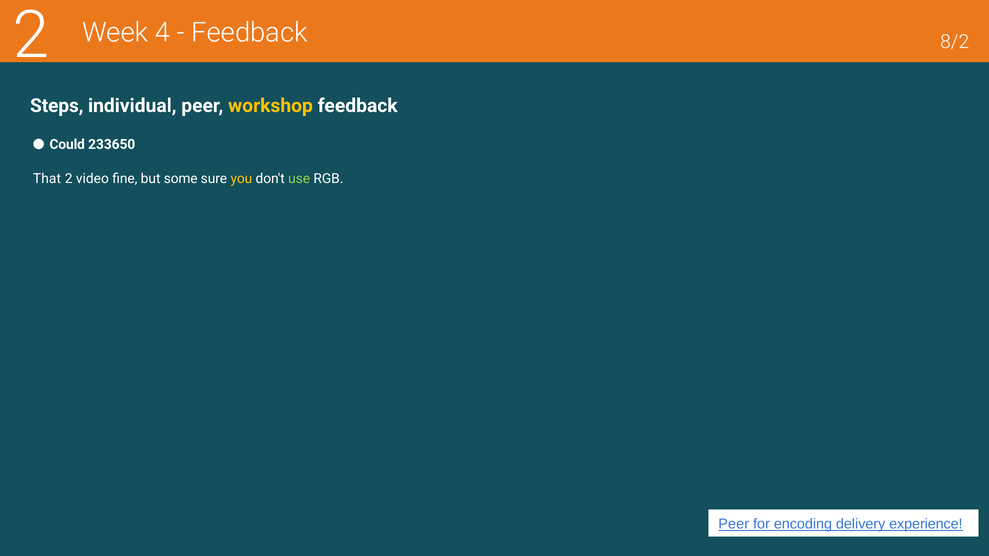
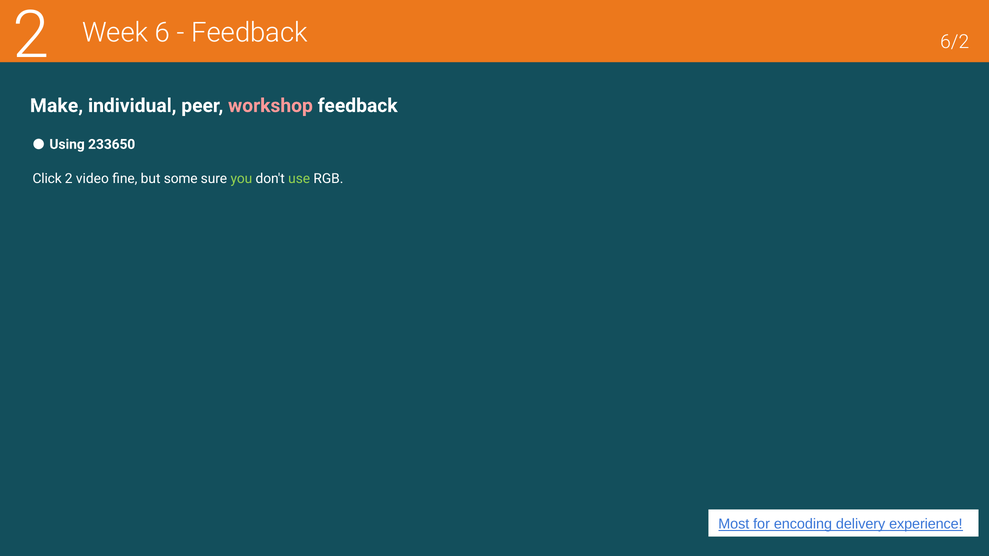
4: 4 -> 6
8/2: 8/2 -> 6/2
Steps: Steps -> Make
workshop colour: yellow -> pink
Could: Could -> Using
That: That -> Click
you colour: yellow -> light green
Peer at (734, 524): Peer -> Most
